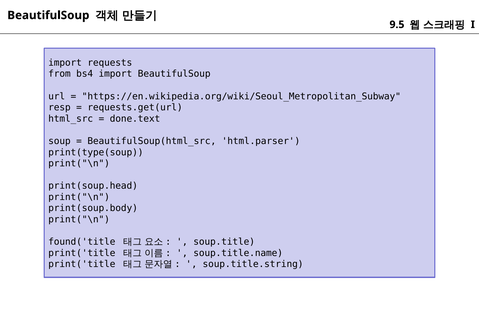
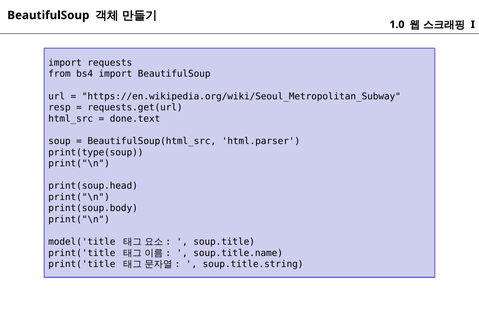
9.5: 9.5 -> 1.0
found('title: found('title -> model('title
